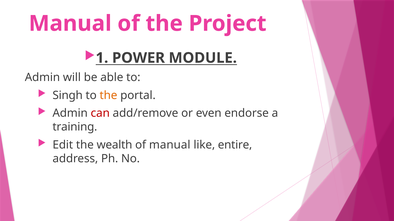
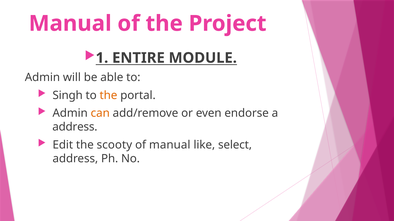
POWER: POWER -> ENTIRE
can colour: red -> orange
training at (75, 127): training -> address
wealth: wealth -> scooty
entire: entire -> select
